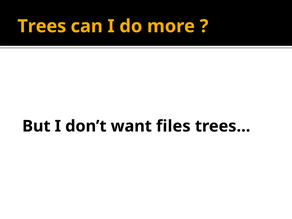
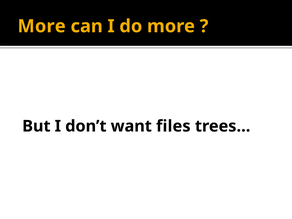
Trees at (42, 26): Trees -> More
